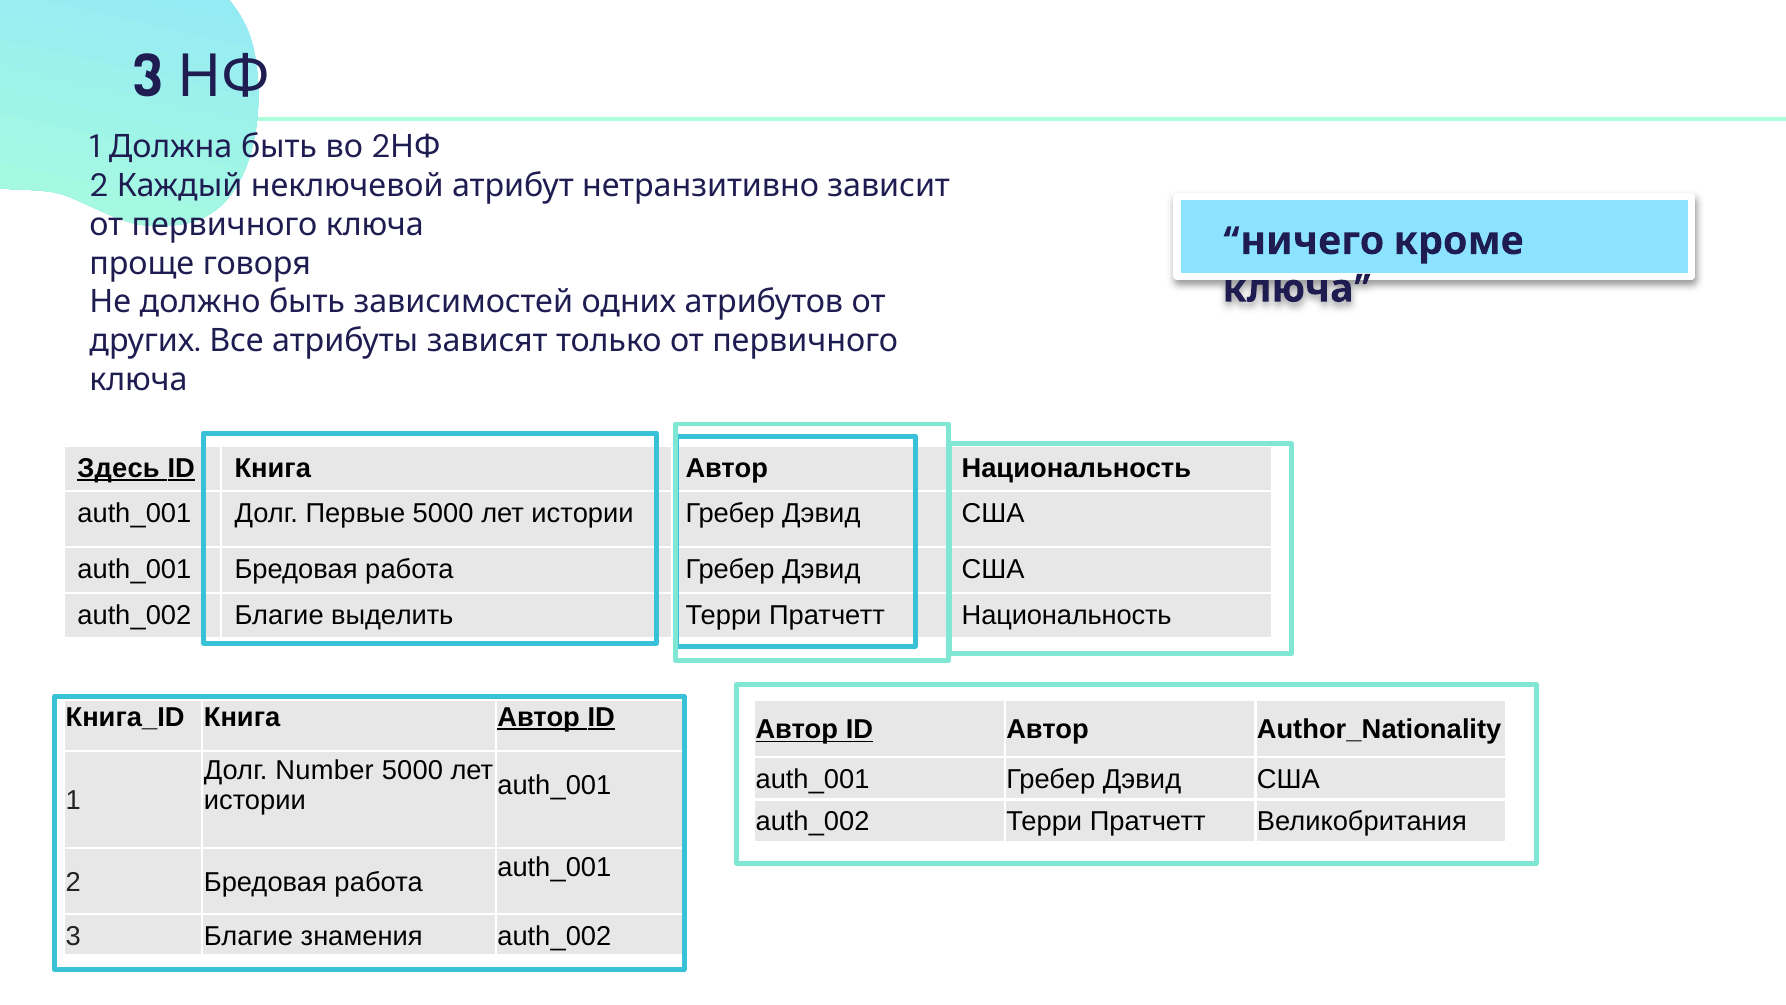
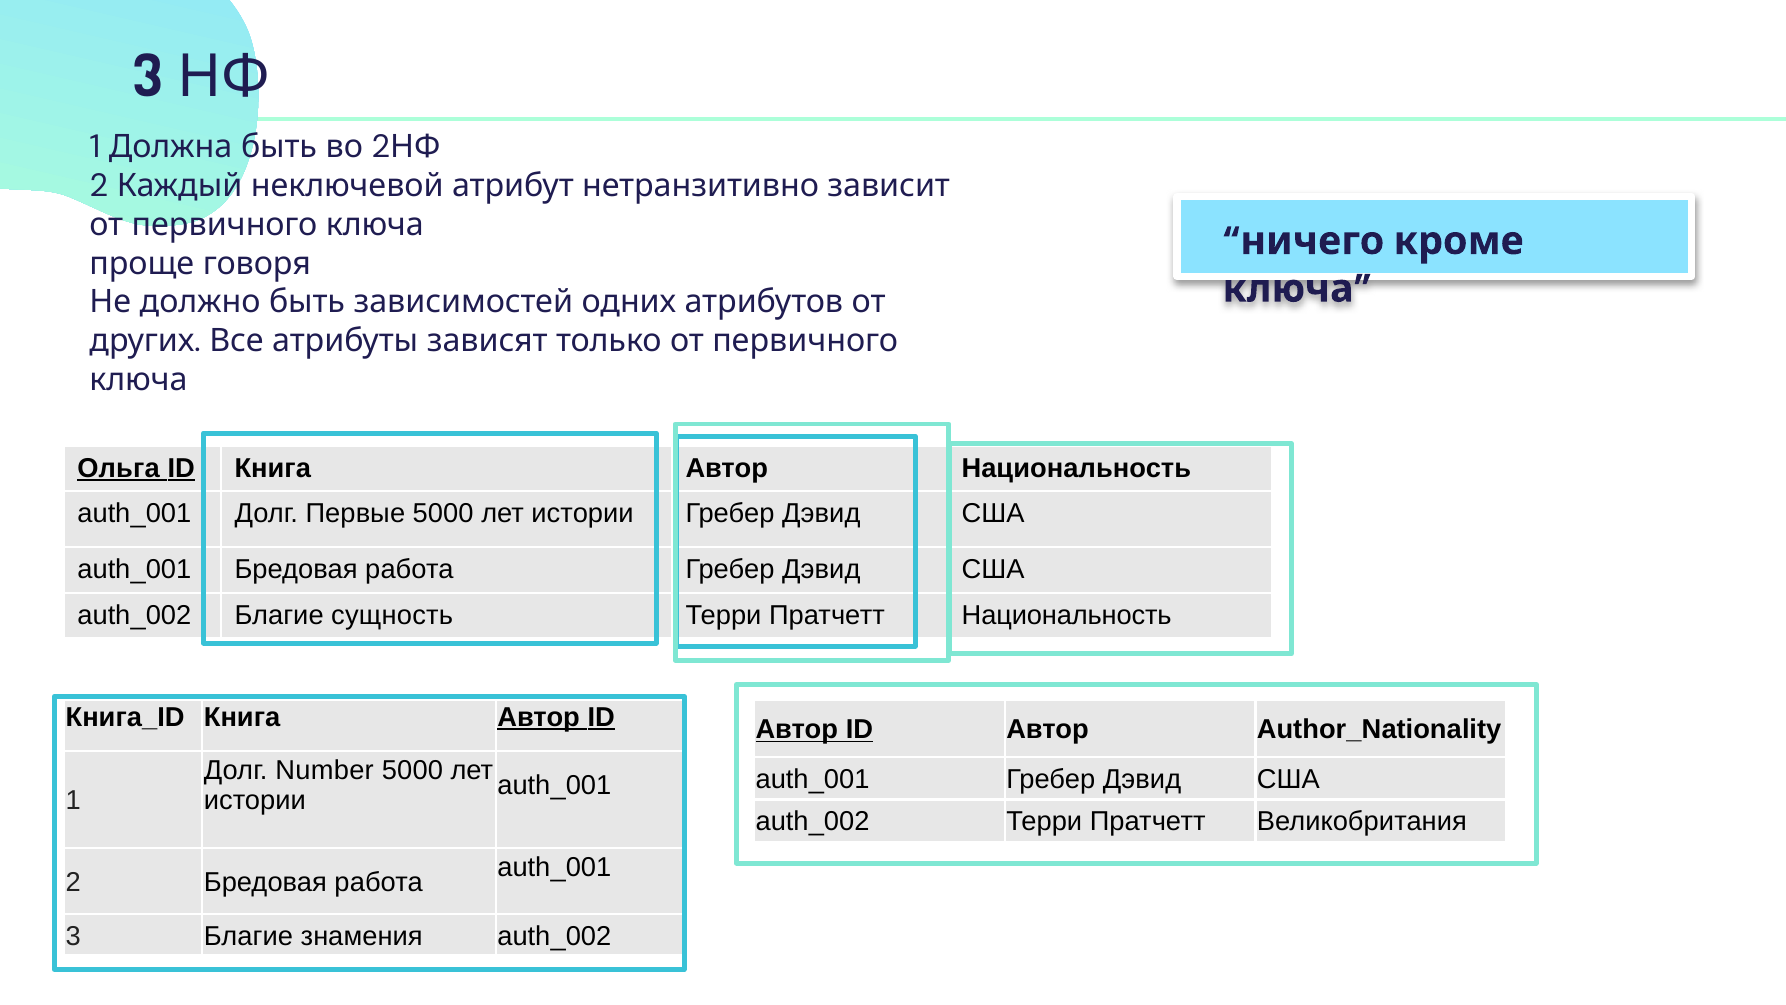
Здесь: Здесь -> Ольга
выделить: выделить -> сущность
